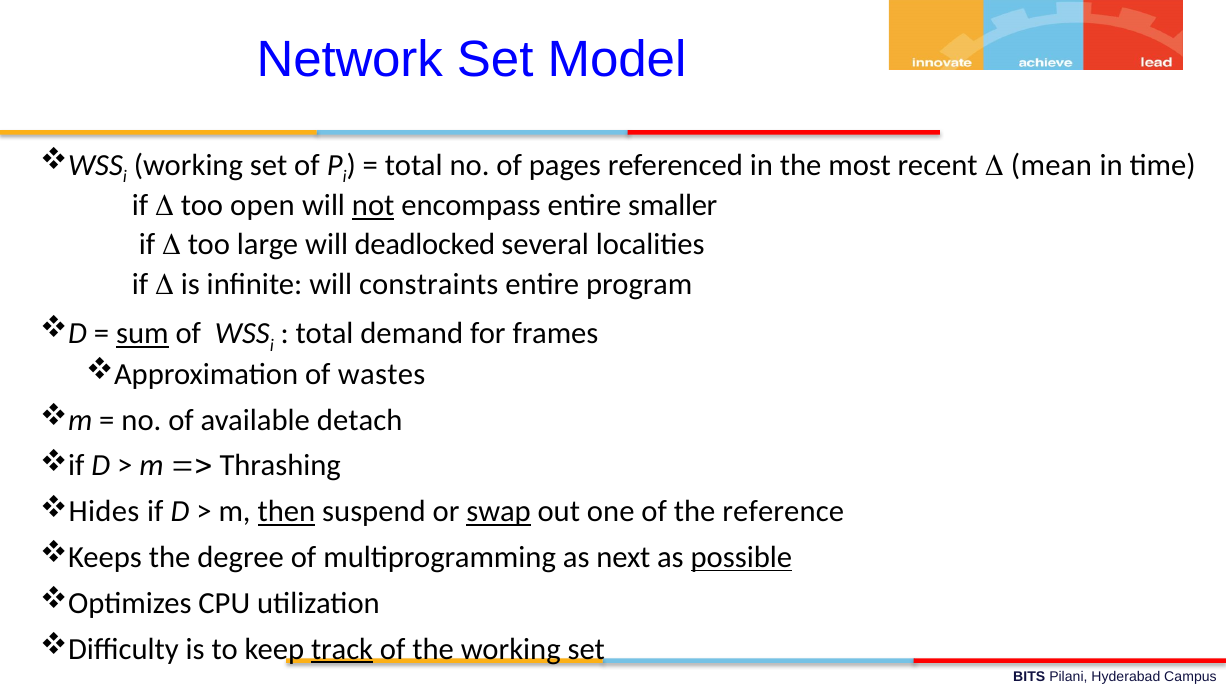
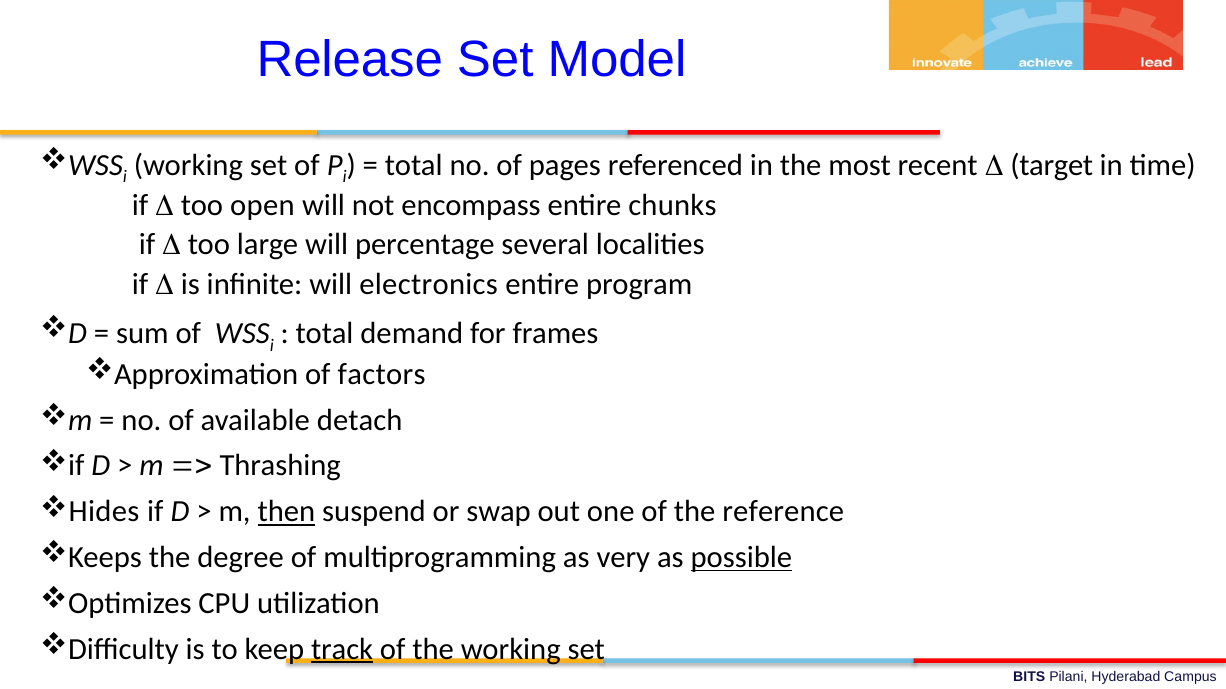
Network: Network -> Release
mean: mean -> target
not underline: present -> none
smaller: smaller -> chunks
deadlocked: deadlocked -> percentage
constraints: constraints -> electronics
sum underline: present -> none
wastes: wastes -> factors
swap underline: present -> none
next: next -> very
